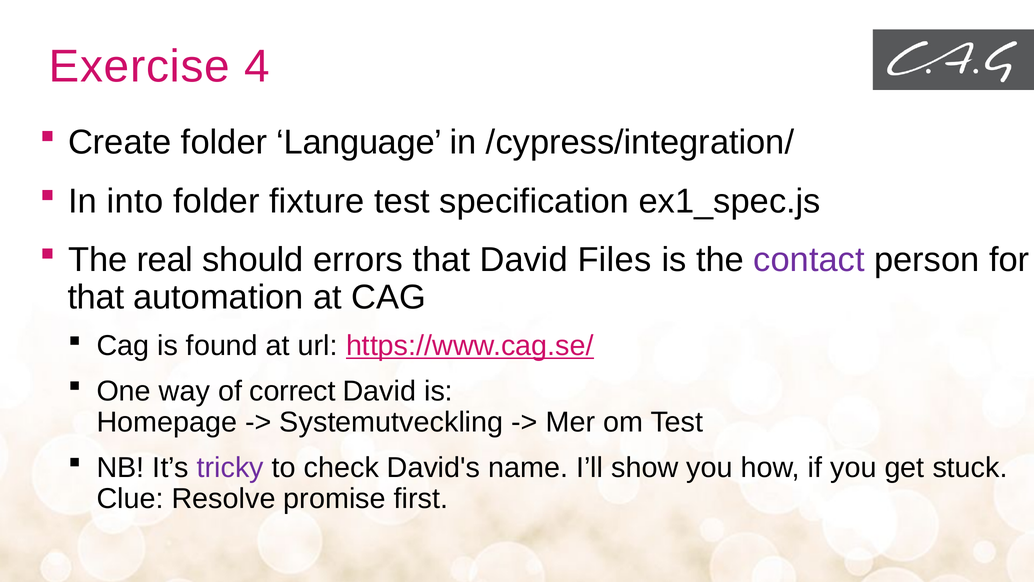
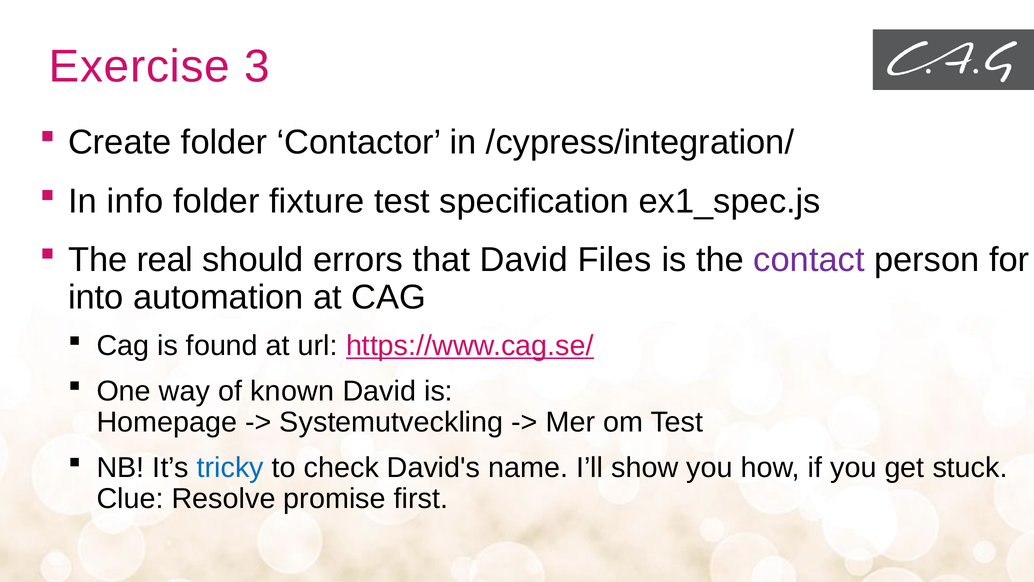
4: 4 -> 3
Language: Language -> Contactor
into: into -> info
that at (96, 297): that -> into
correct: correct -> known
tricky colour: purple -> blue
